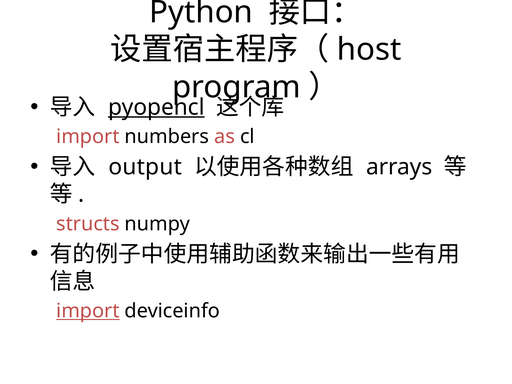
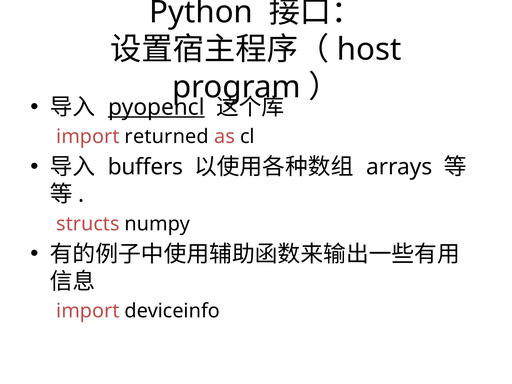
numbers: numbers -> returned
output: output -> buffers
import at (88, 311) underline: present -> none
